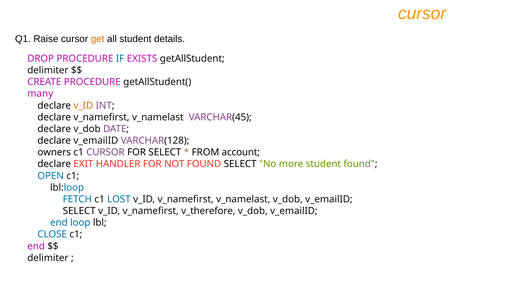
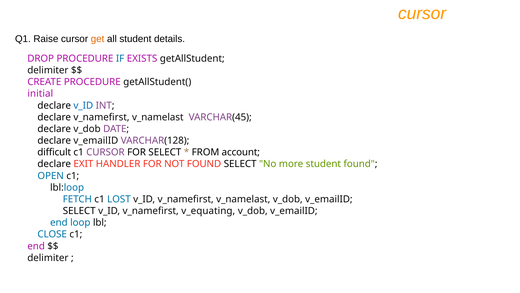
many: many -> initial
v_ID at (83, 105) colour: orange -> blue
owners: owners -> difficult
v_therefore: v_therefore -> v_equating
